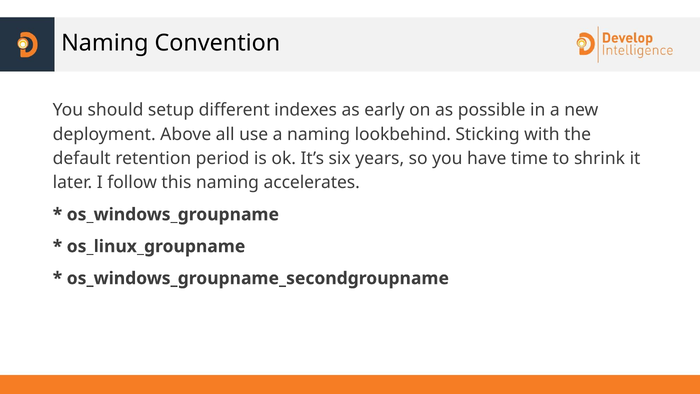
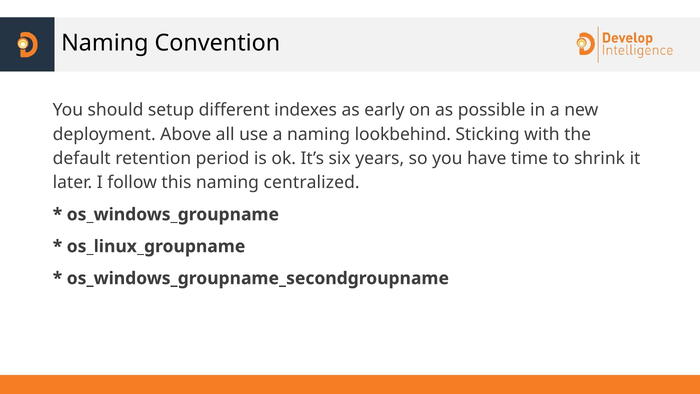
accelerates: accelerates -> centralized
